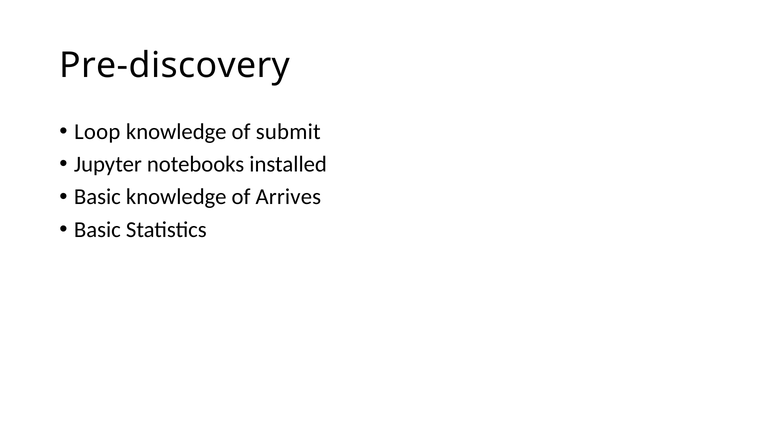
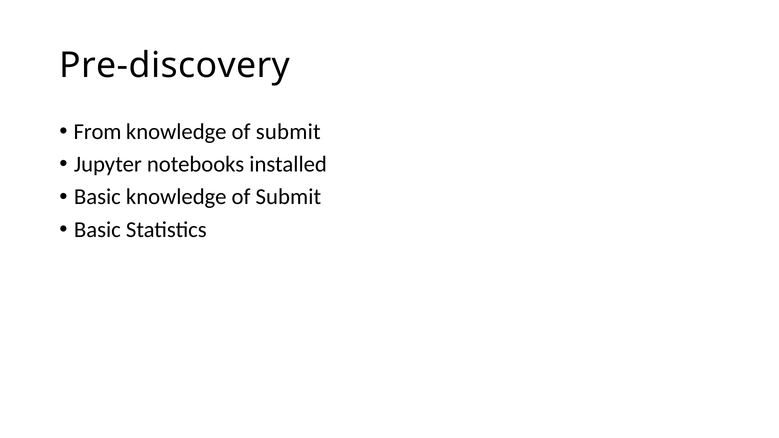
Loop: Loop -> From
Basic knowledge of Arrives: Arrives -> Submit
